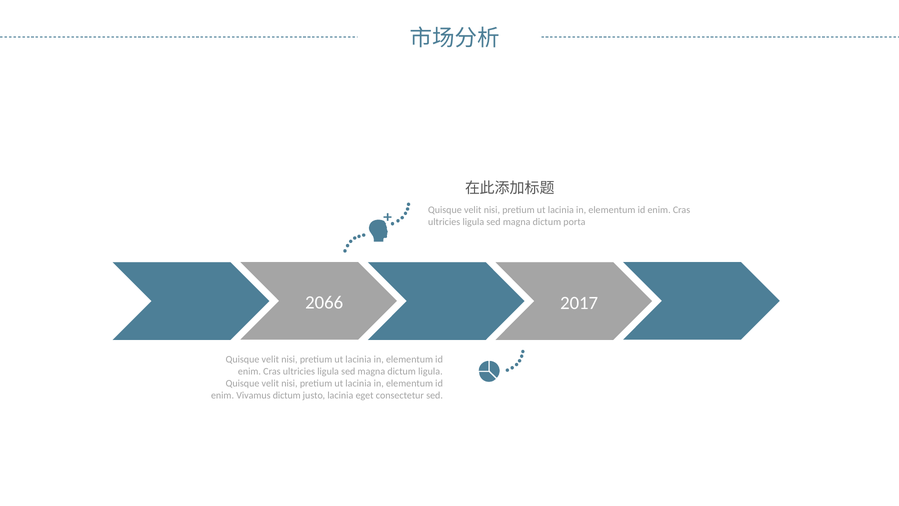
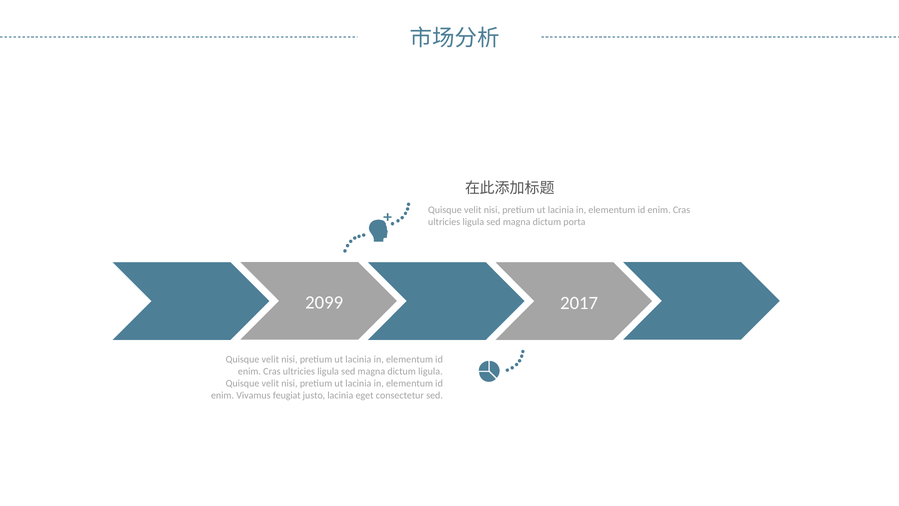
2066: 2066 -> 2099
Vivamus dictum: dictum -> feugiat
